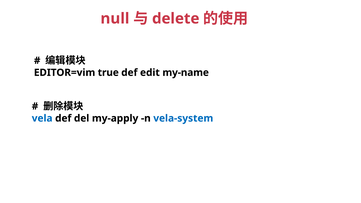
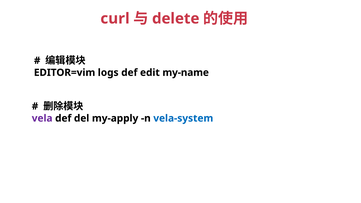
null: null -> curl
true: true -> logs
vela colour: blue -> purple
